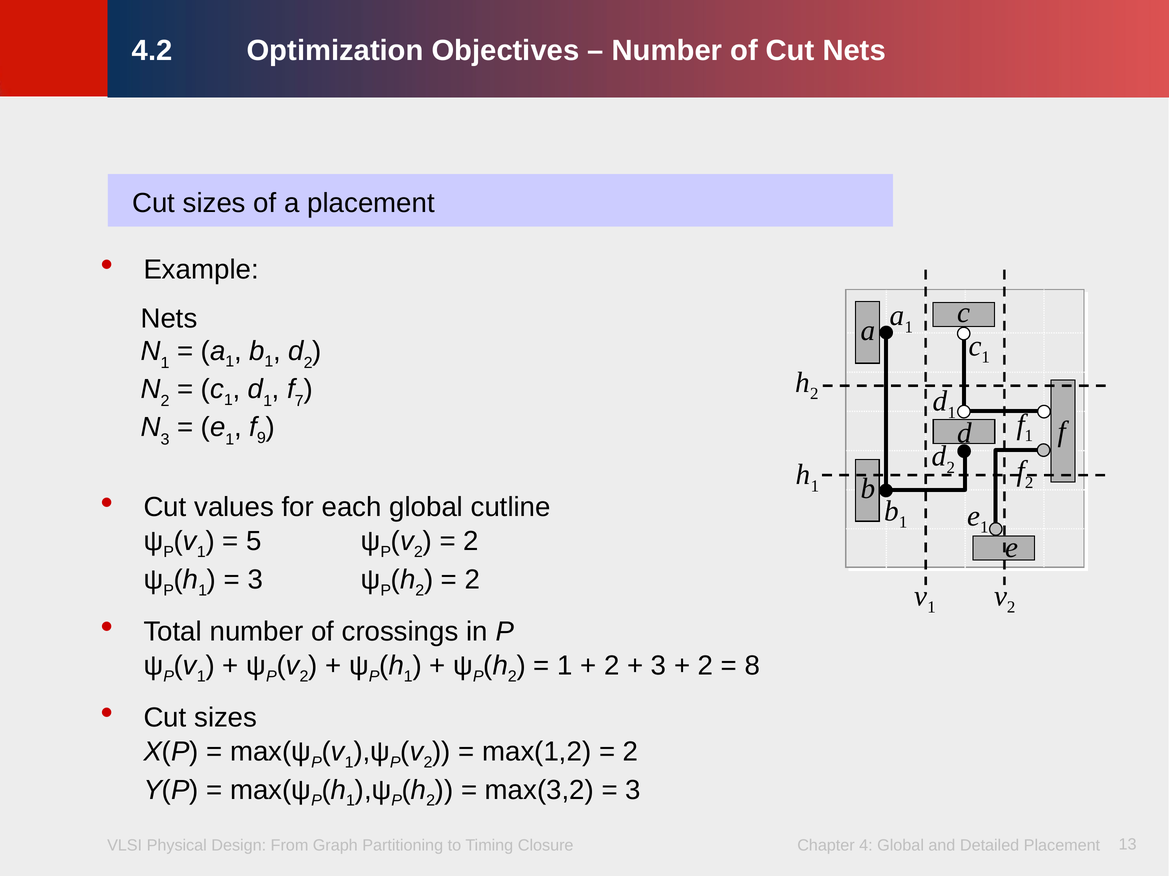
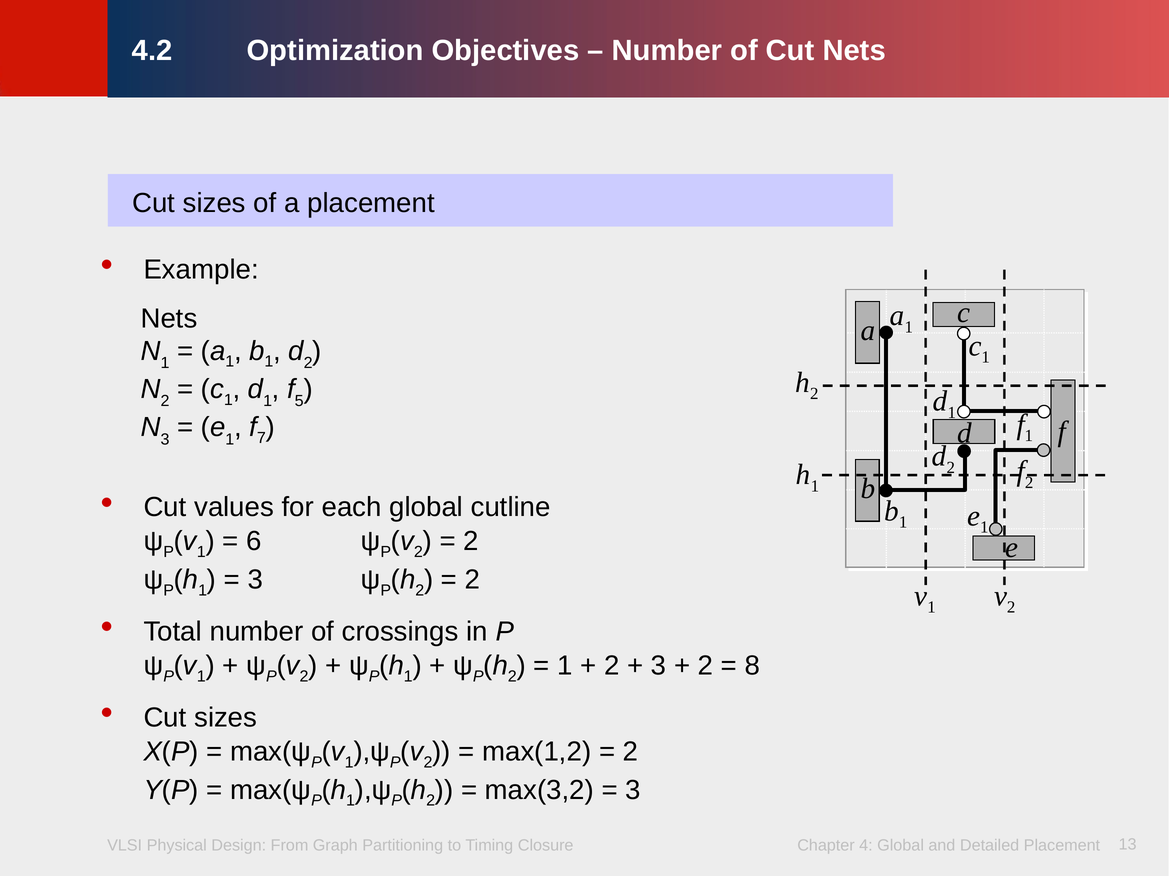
7: 7 -> 5
9: 9 -> 7
5: 5 -> 6
